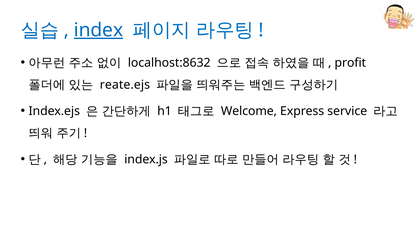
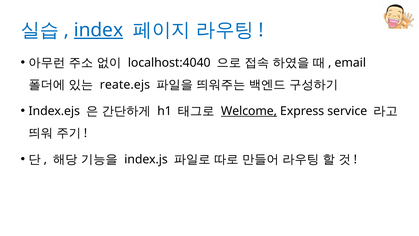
localhost:8632: localhost:8632 -> localhost:4040
profit: profit -> email
Welcome underline: none -> present
